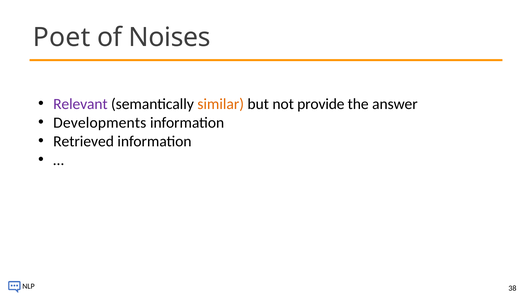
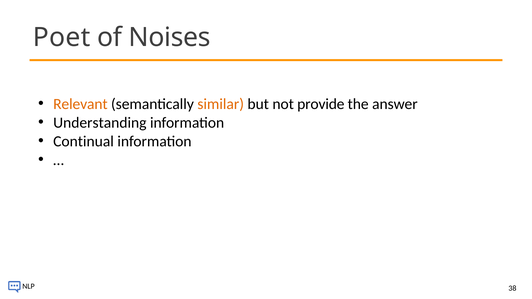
Relevant colour: purple -> orange
Developments: Developments -> Understanding
Retrieved: Retrieved -> Continual
